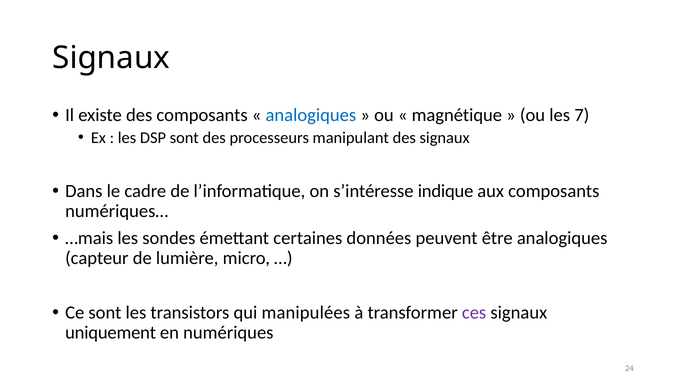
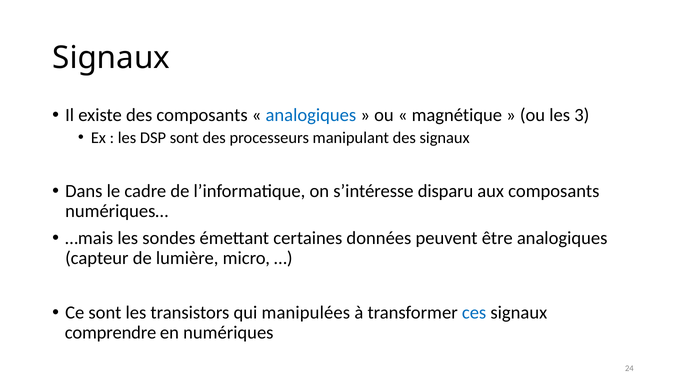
7: 7 -> 3
indique: indique -> disparu
ces colour: purple -> blue
uniquement: uniquement -> comprendre
